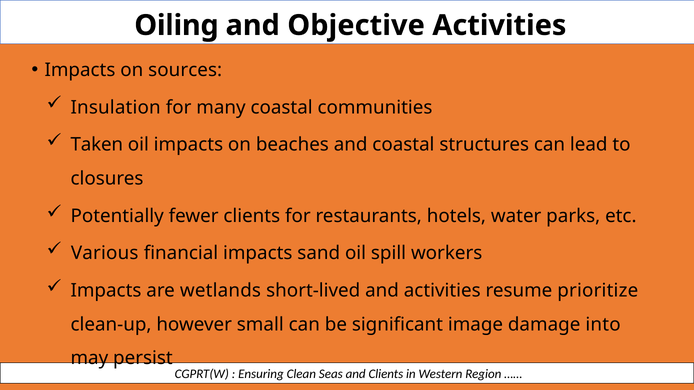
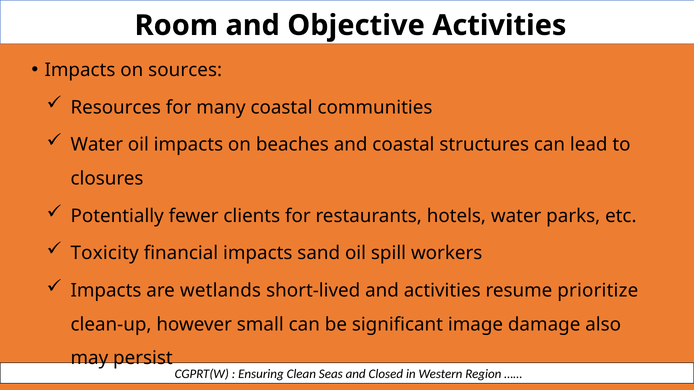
Oiling: Oiling -> Room
Insulation: Insulation -> Resources
Taken at (97, 145): Taken -> Water
Various: Various -> Toxicity
into: into -> also
and Clients: Clients -> Closed
